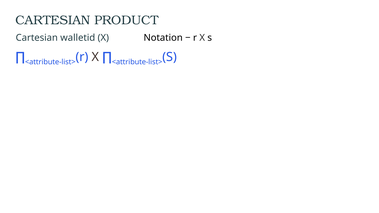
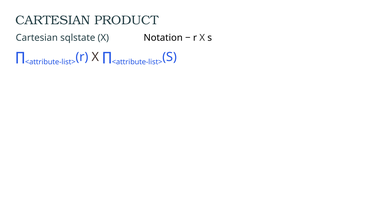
walletid: walletid -> sqlstate
